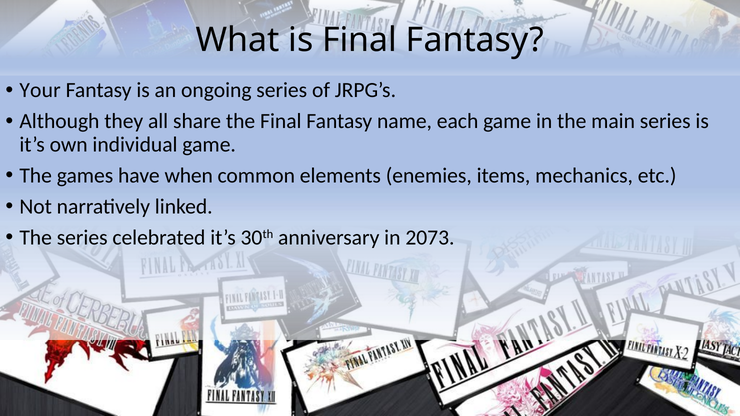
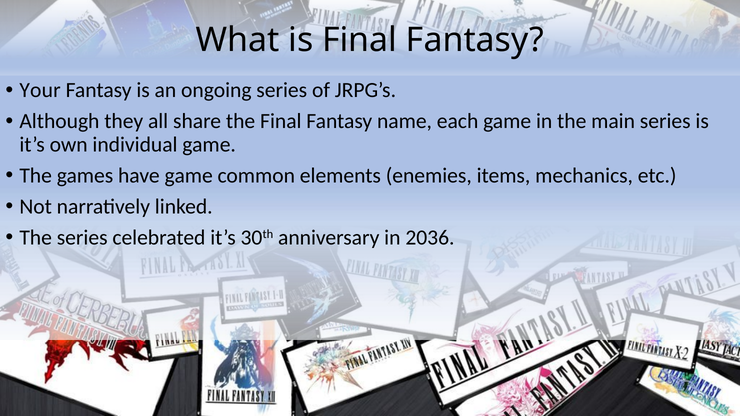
have when: when -> game
2073: 2073 -> 2036
